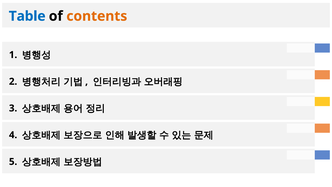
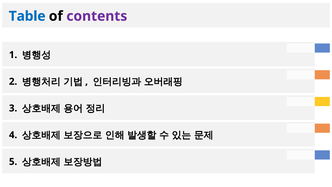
contents colour: orange -> purple
